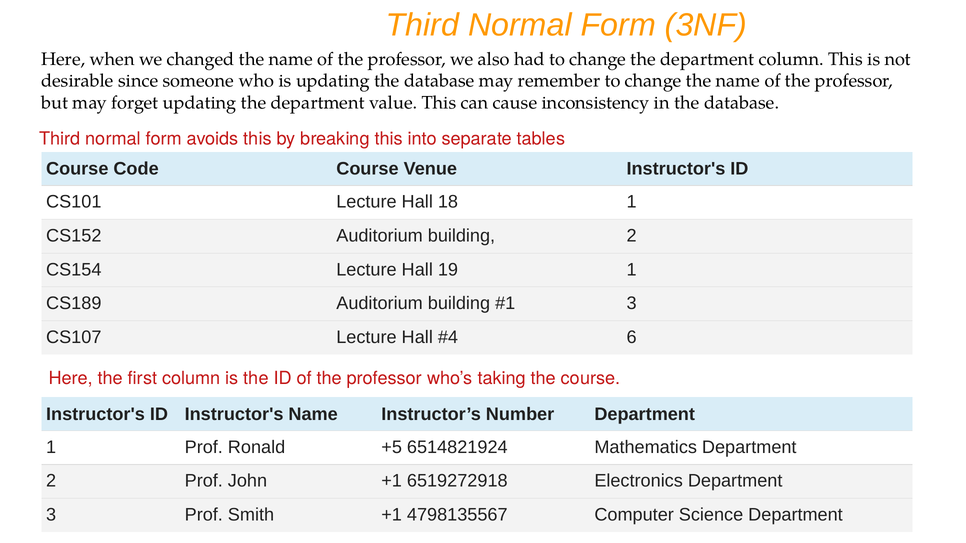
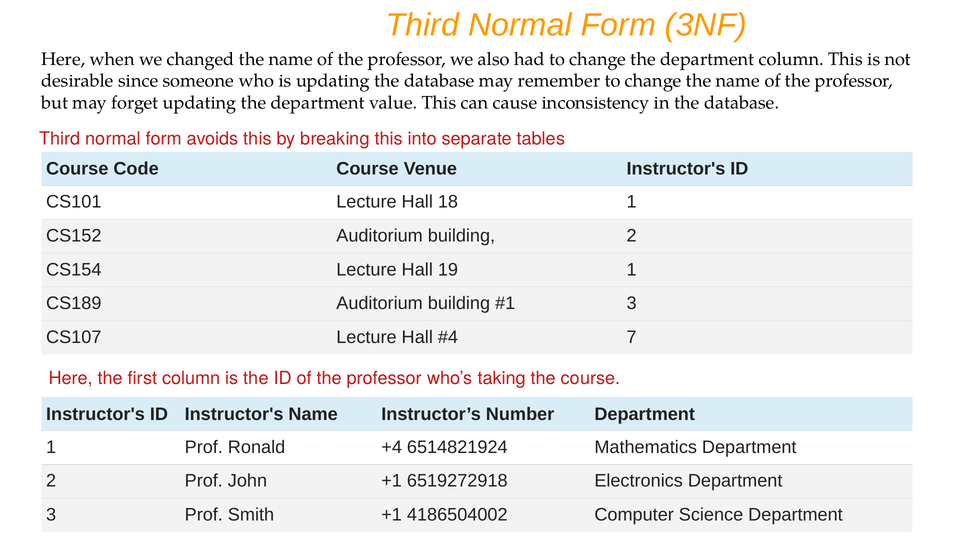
6: 6 -> 7
+5: +5 -> +4
4798135567: 4798135567 -> 4186504002
